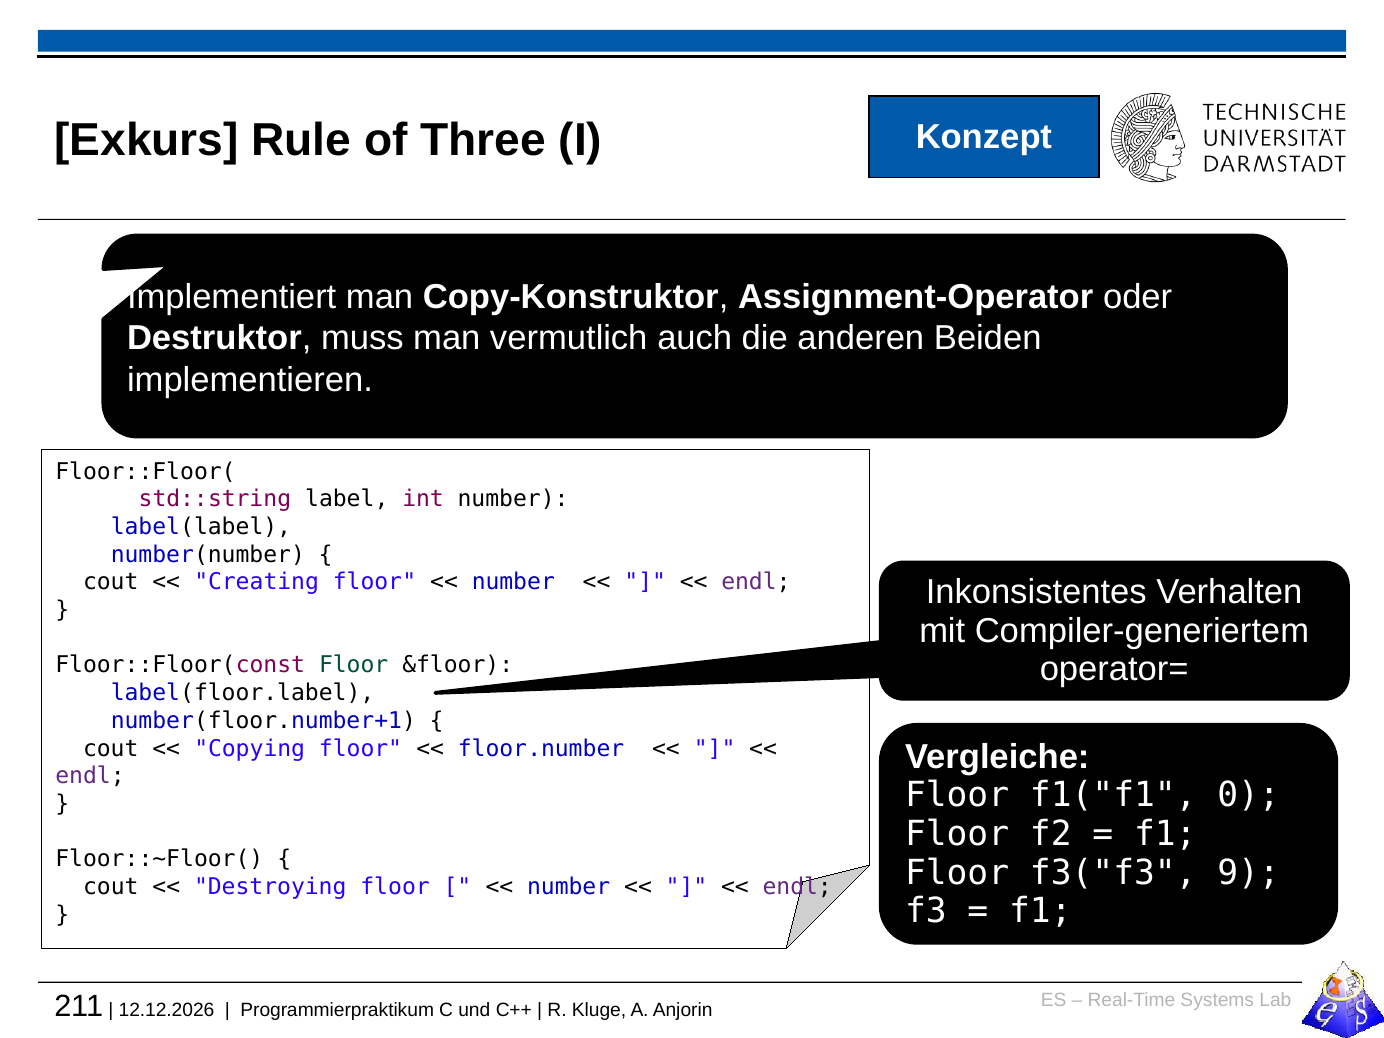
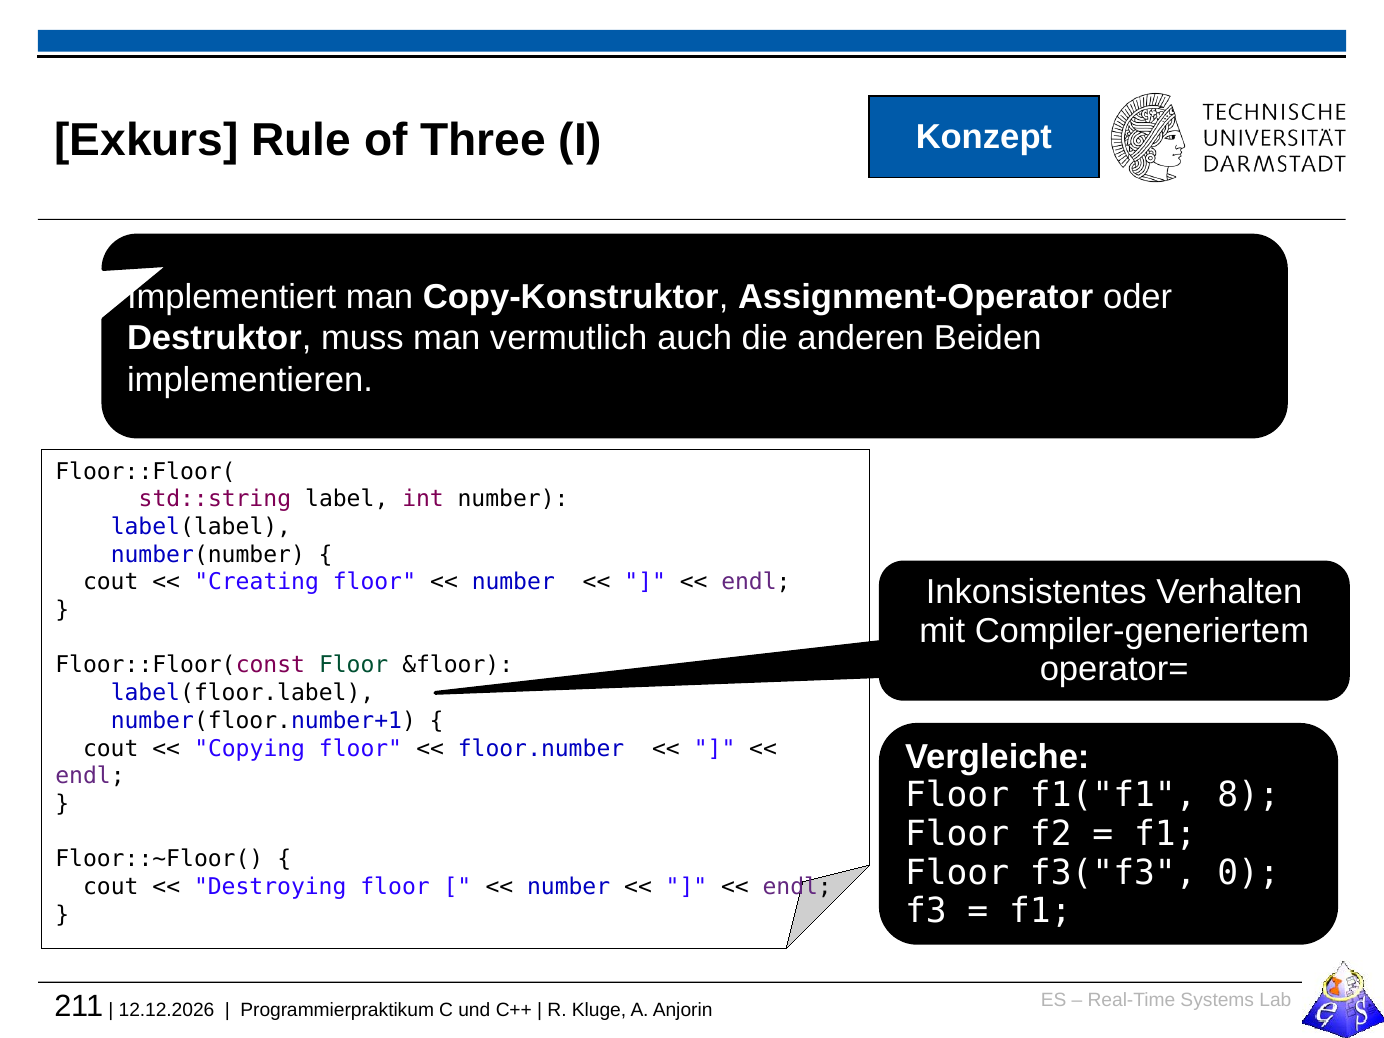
0: 0 -> 8
9: 9 -> 0
